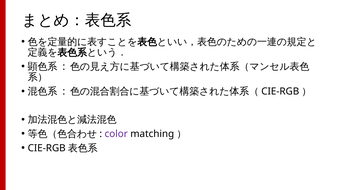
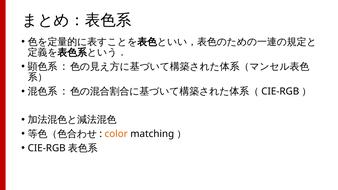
color colour: purple -> orange
